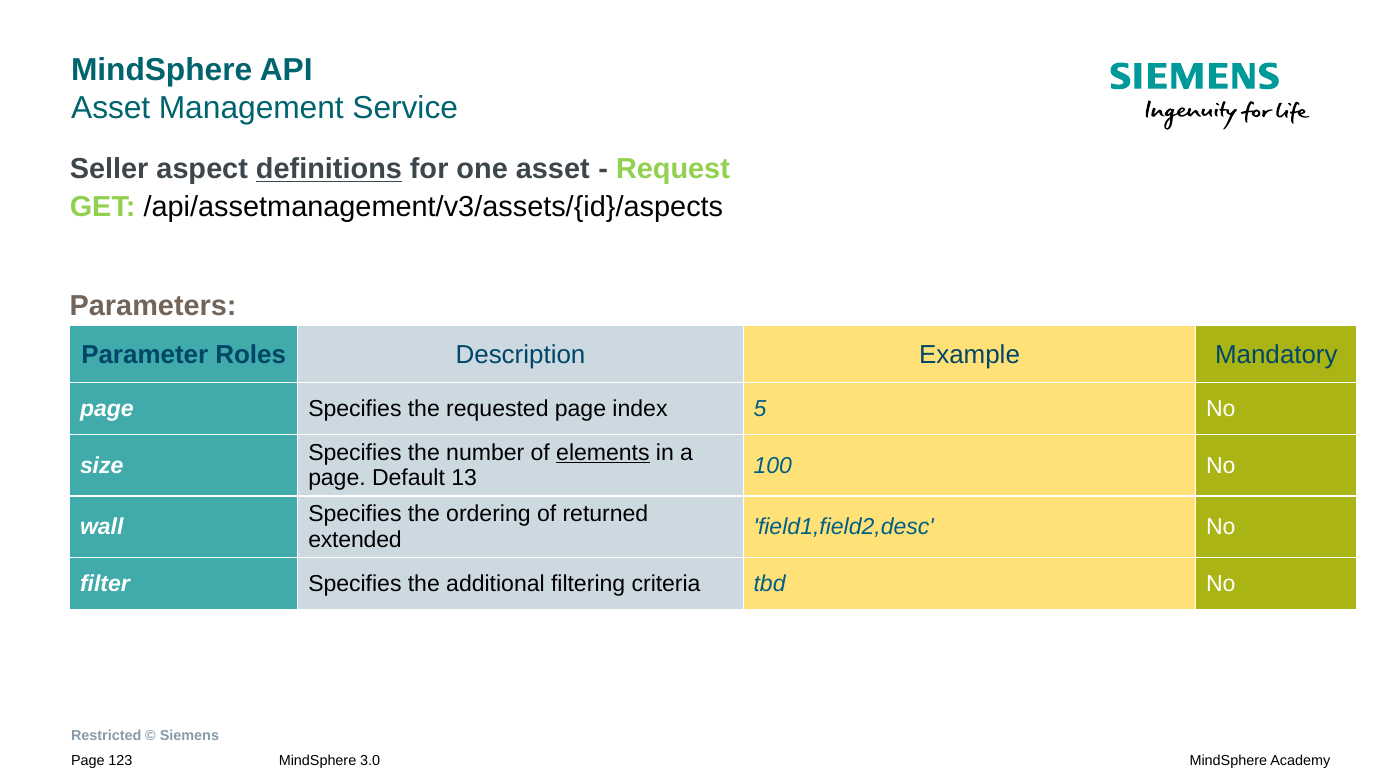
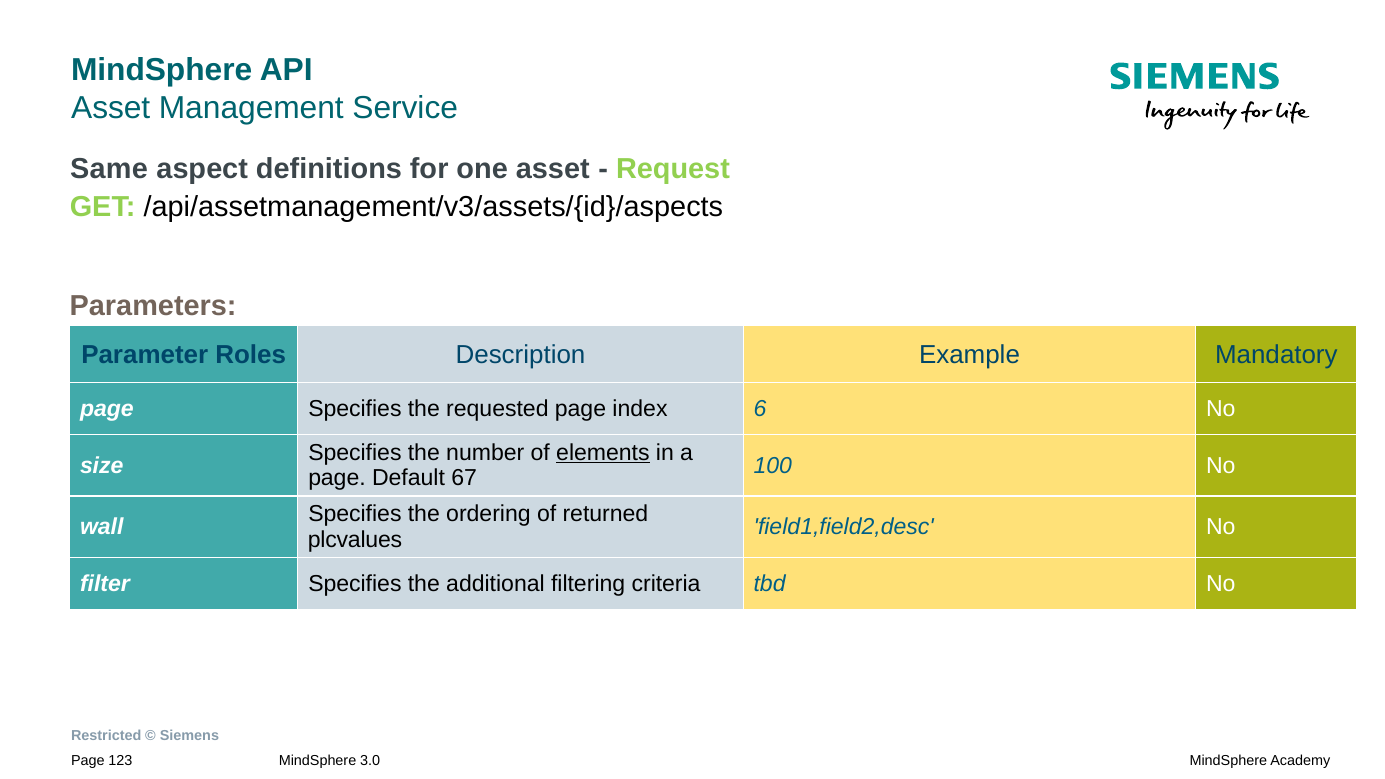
Seller: Seller -> Same
definitions underline: present -> none
5: 5 -> 6
13: 13 -> 67
extended: extended -> plcvalues
